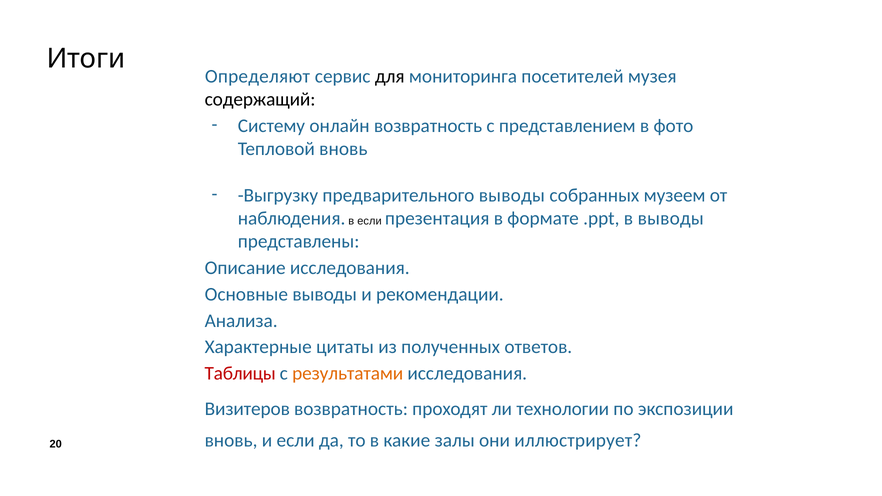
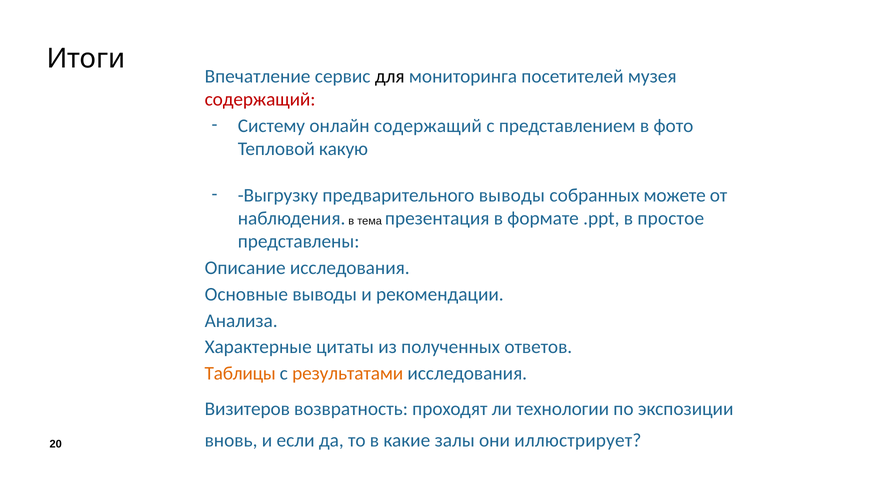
Определяют: Определяют -> Впечатление
содержащий at (260, 99) colour: black -> red
онлайн возвратность: возвратность -> содержащий
Тепловой вновь: вновь -> какую
музеем: музеем -> можете
в если: если -> тема
в выводы: выводы -> простое
Таблицы colour: red -> orange
